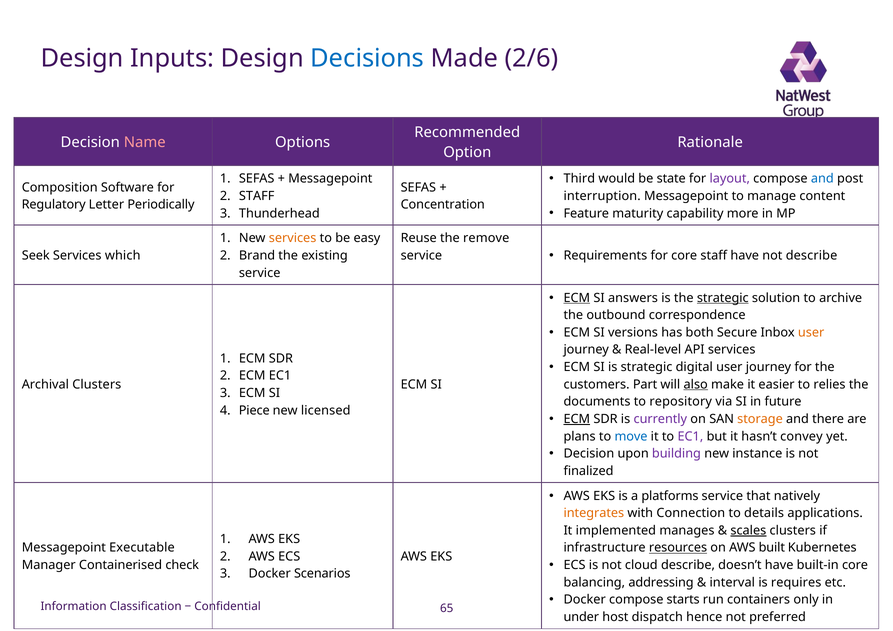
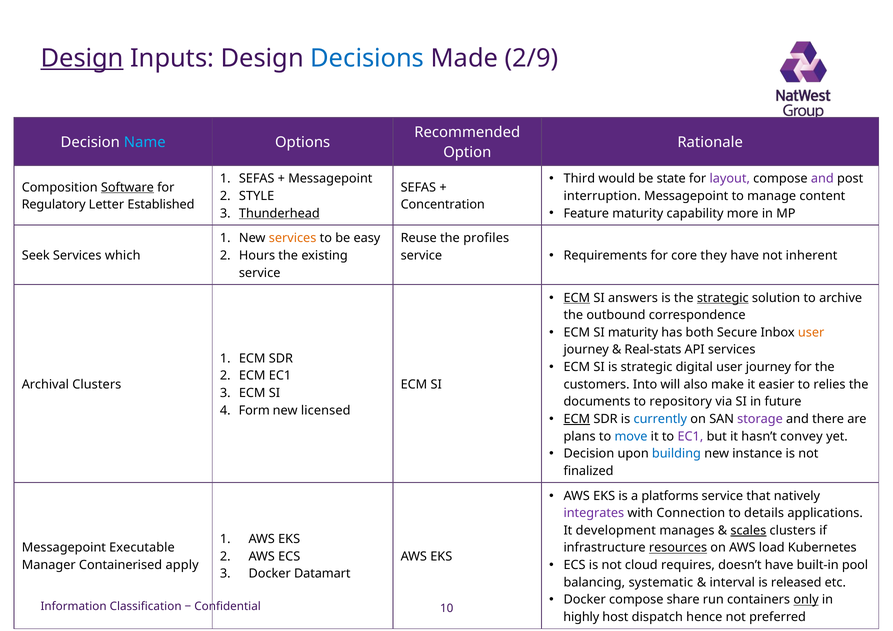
Design at (82, 58) underline: none -> present
2/6: 2/6 -> 2/9
Name colour: pink -> light blue
and at (822, 179) colour: blue -> purple
Software underline: none -> present
STAFF at (257, 196): STAFF -> STYLE
Periodically: Periodically -> Established
Thunderhead underline: none -> present
remove: remove -> profiles
Brand: Brand -> Hours
core staff: staff -> they
not describe: describe -> inherent
SI versions: versions -> maturity
Real-level: Real-level -> Real-stats
Part: Part -> Into
also underline: present -> none
Piece: Piece -> Form
currently colour: purple -> blue
storage colour: orange -> purple
building colour: purple -> blue
integrates colour: orange -> purple
implemented: implemented -> development
built: built -> load
cloud describe: describe -> requires
built-in core: core -> pool
check: check -> apply
Scenarios: Scenarios -> Datamart
addressing: addressing -> systematic
requires: requires -> released
starts: starts -> share
only underline: none -> present
65: 65 -> 10
under: under -> highly
